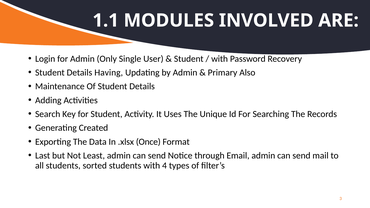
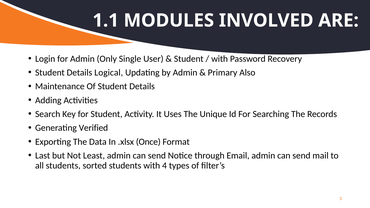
Having: Having -> Logical
Created: Created -> Verified
